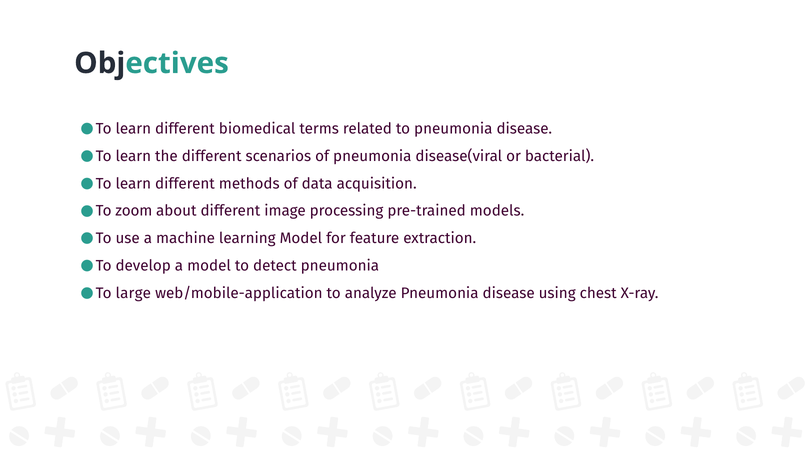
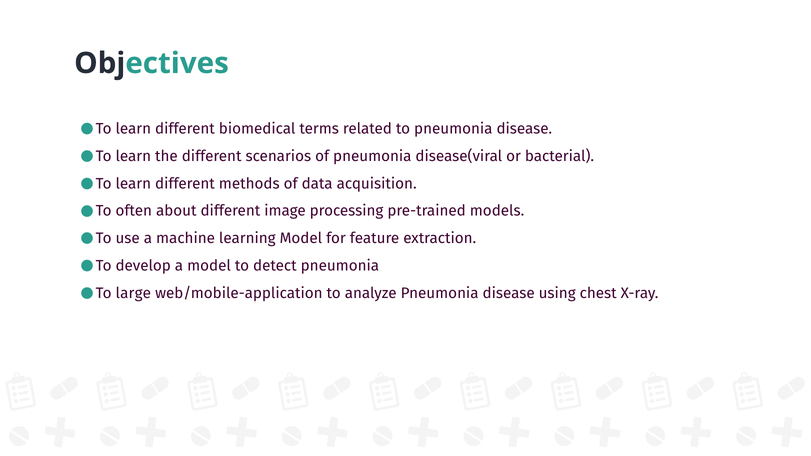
zoom: zoom -> often
